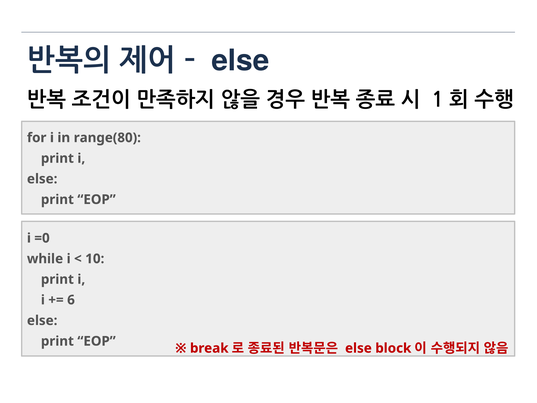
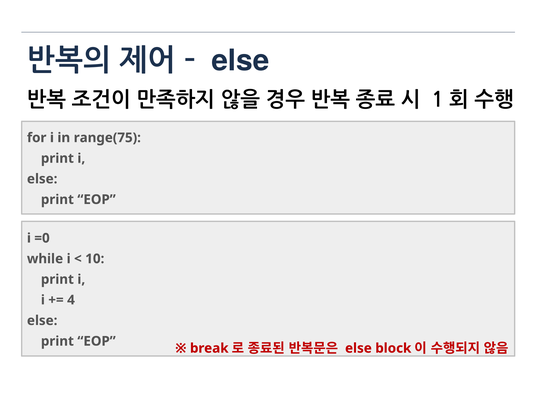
range(80: range(80 -> range(75
6: 6 -> 4
